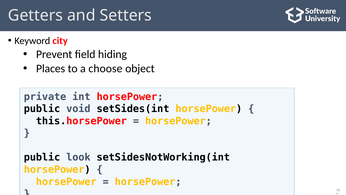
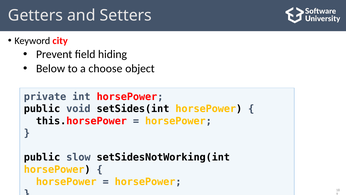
Places: Places -> Below
look: look -> slow
